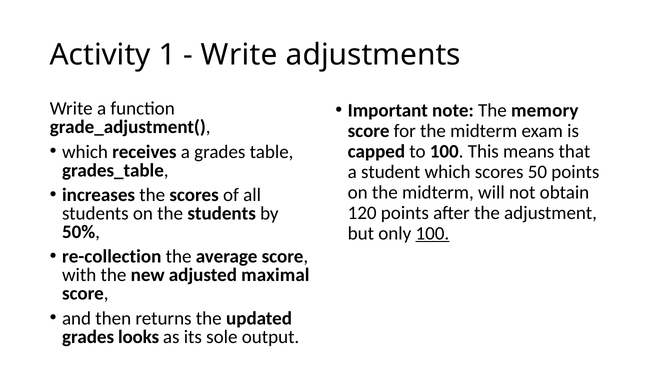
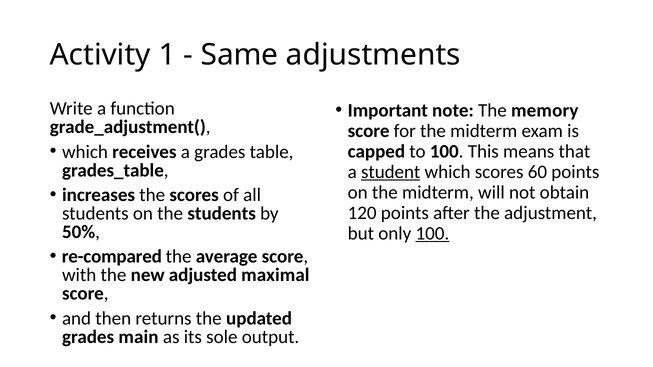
Write at (239, 55): Write -> Same
student underline: none -> present
50: 50 -> 60
re-collection: re-collection -> re-compared
looks: looks -> main
